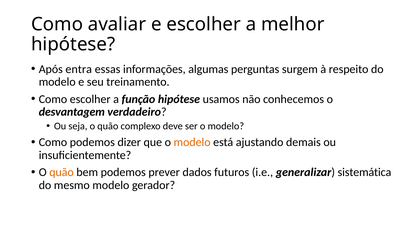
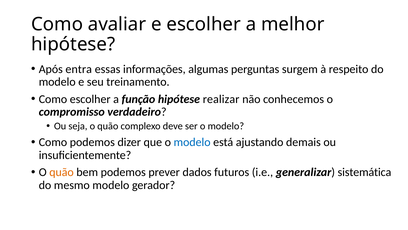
usamos: usamos -> realizar
desvantagem: desvantagem -> compromisso
modelo at (192, 142) colour: orange -> blue
